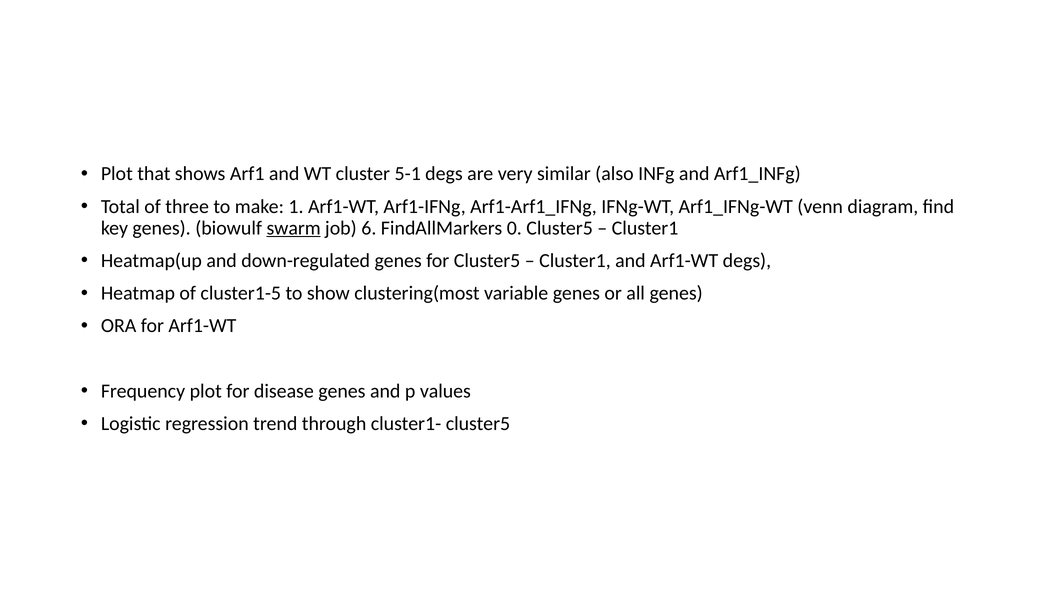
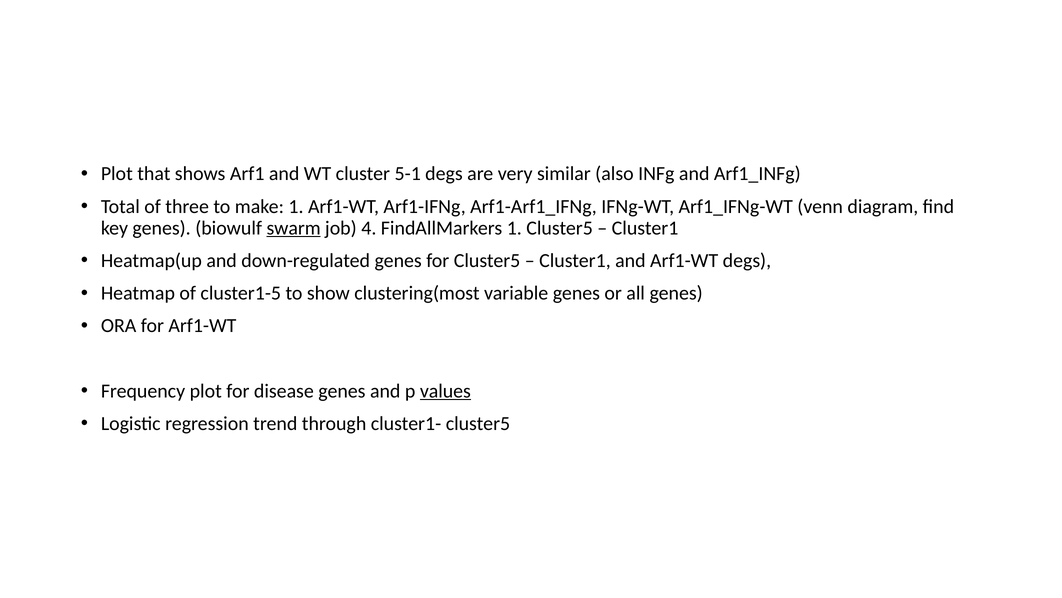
6: 6 -> 4
FindAllMarkers 0: 0 -> 1
values underline: none -> present
